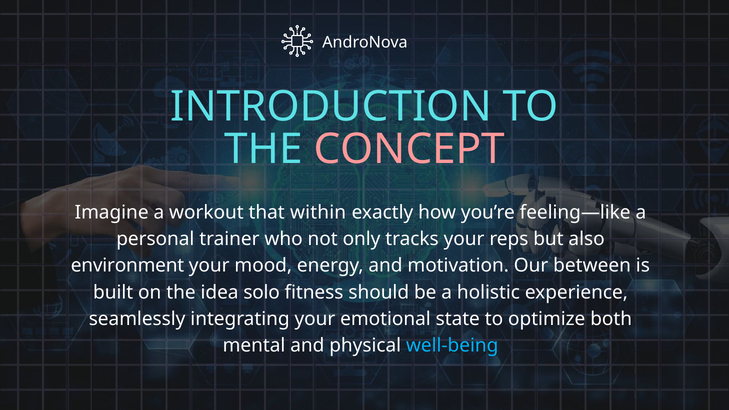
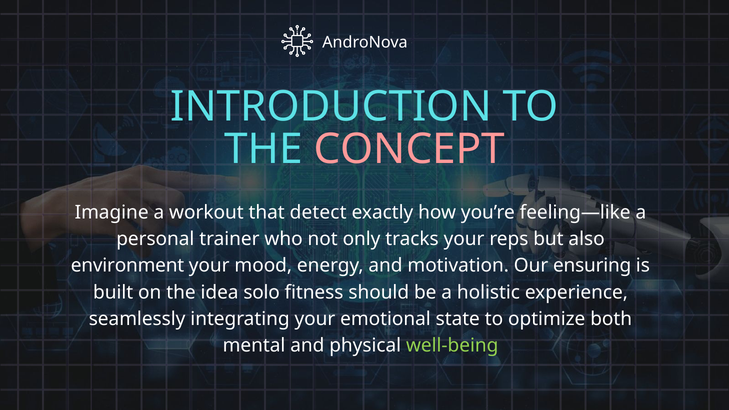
within: within -> detect
between: between -> ensuring
well-being colour: light blue -> light green
